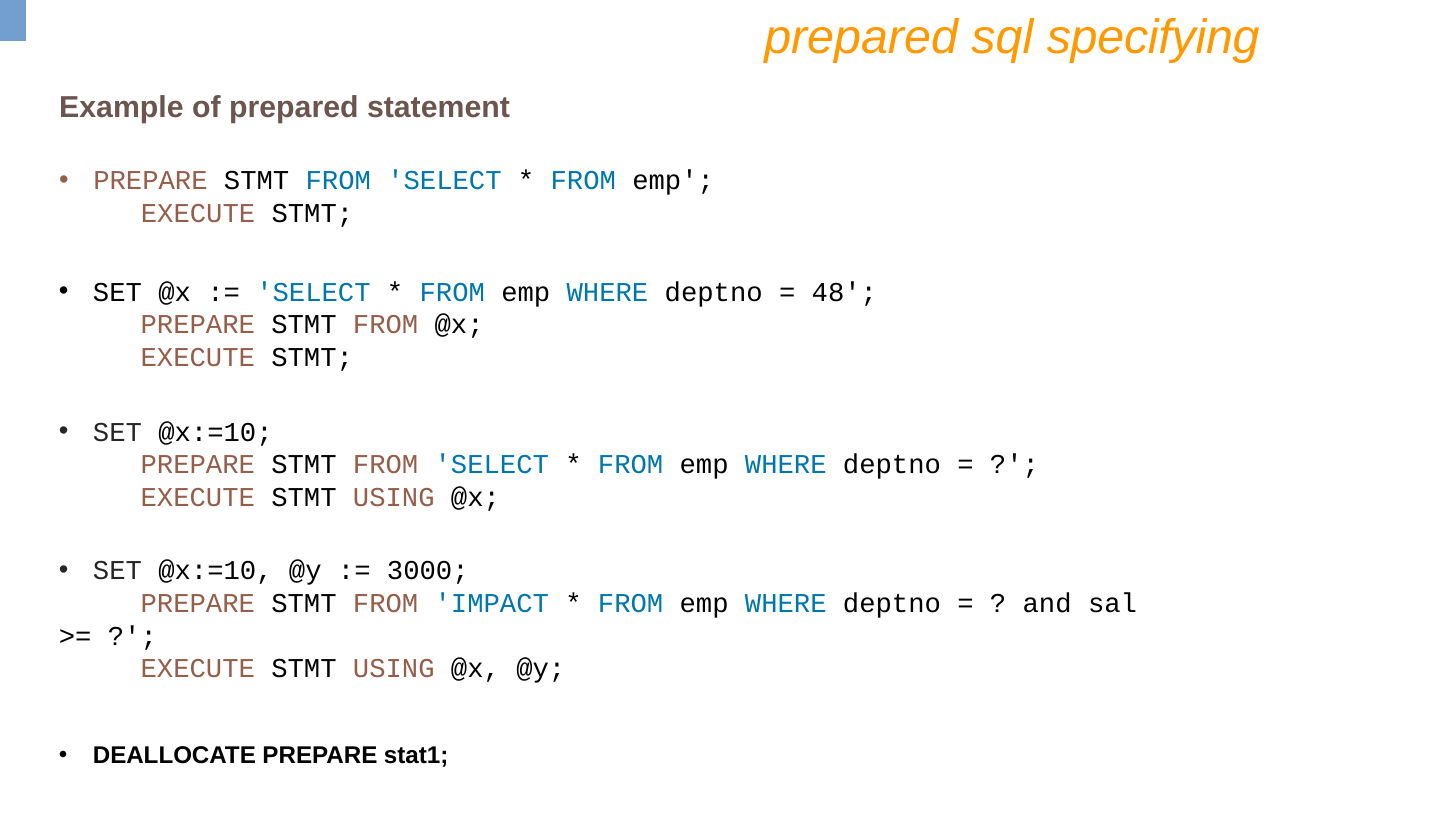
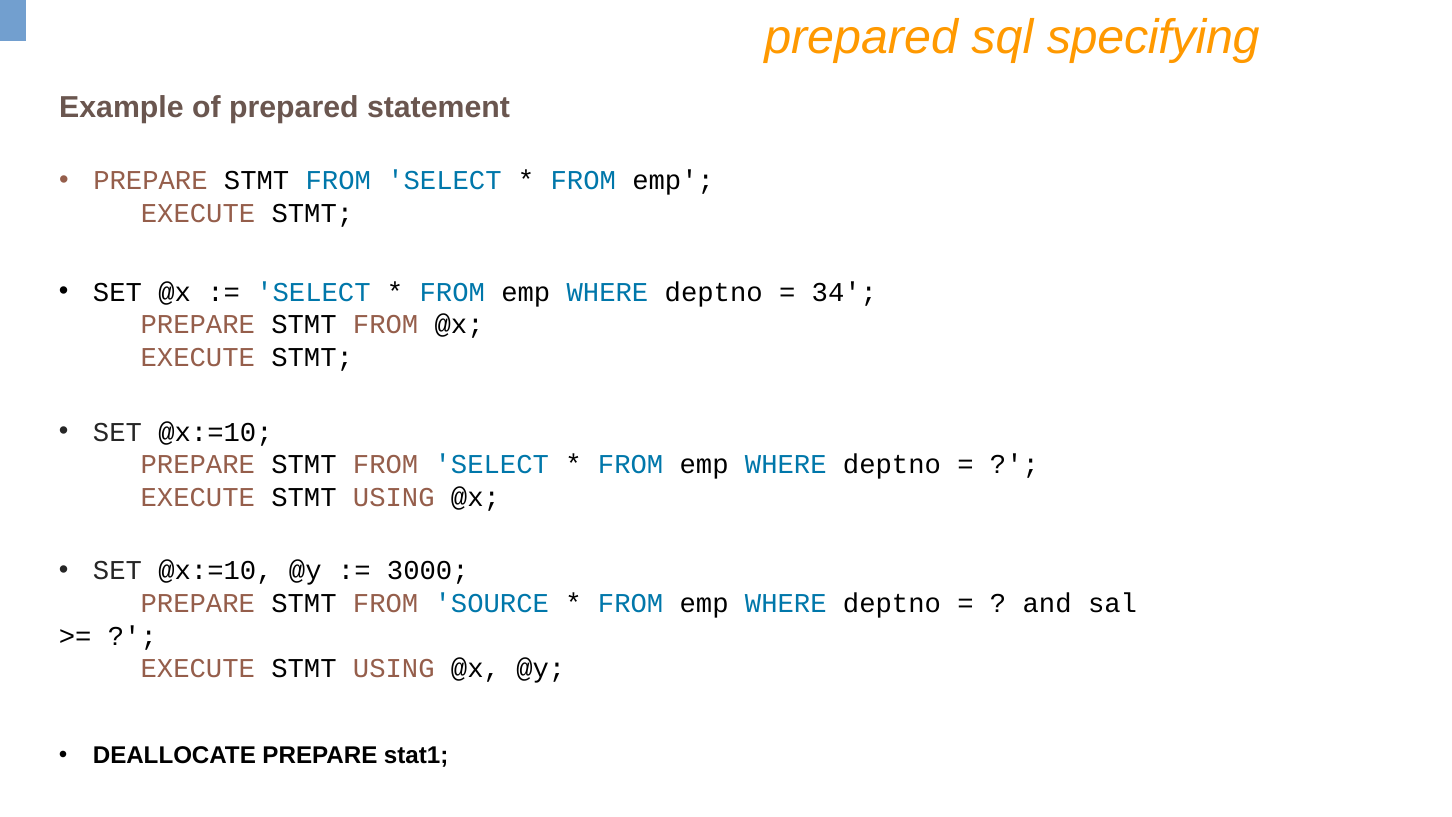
48: 48 -> 34
IMPACT: IMPACT -> SOURCE
